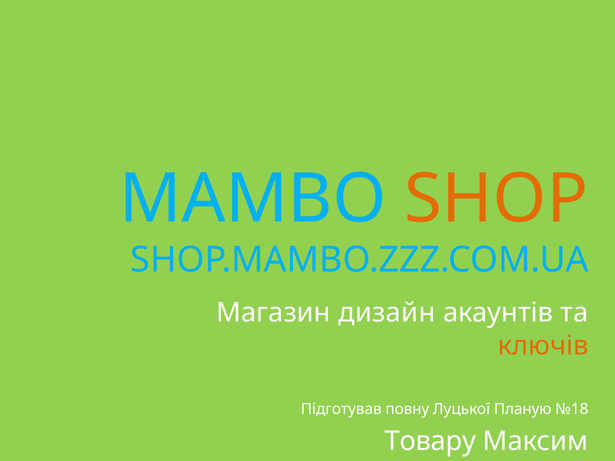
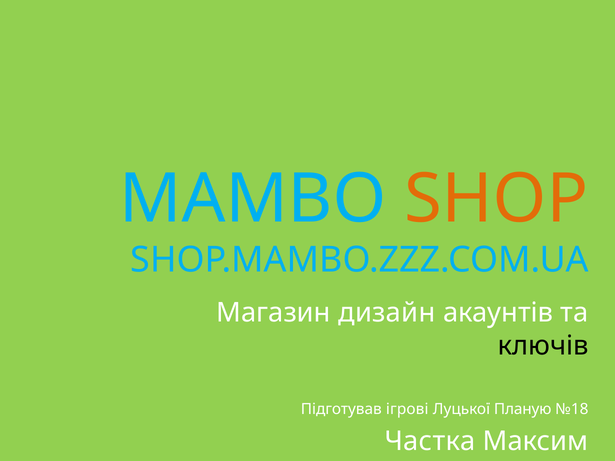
ключів colour: orange -> black
повну: повну -> ігрові
Товару: Товару -> Частка
